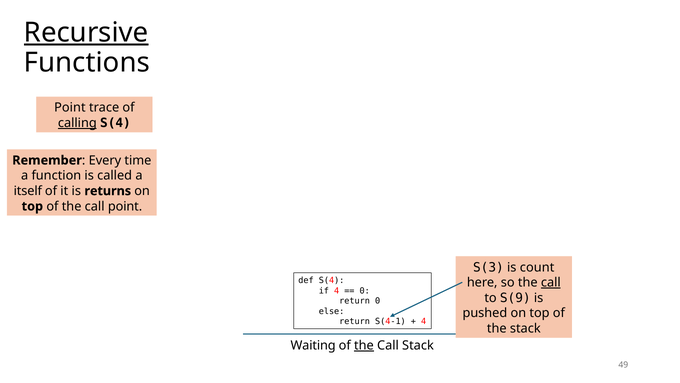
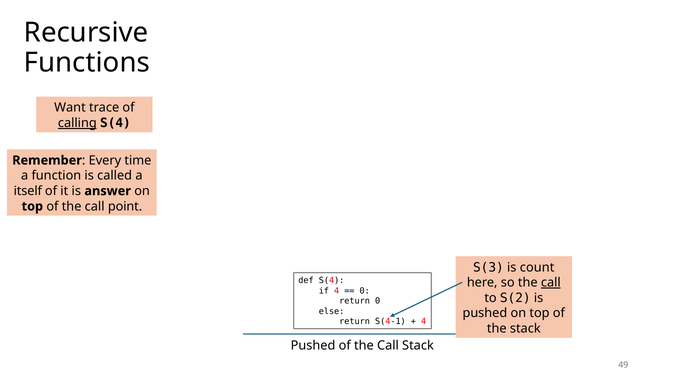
Recursive underline: present -> none
Point at (70, 108): Point -> Want
returns: returns -> answer
S(9: S(9 -> S(2
Waiting at (313, 345): Waiting -> Pushed
the at (364, 345) underline: present -> none
